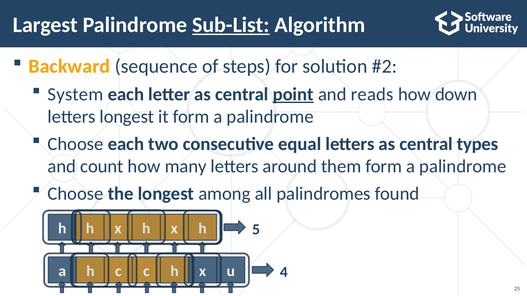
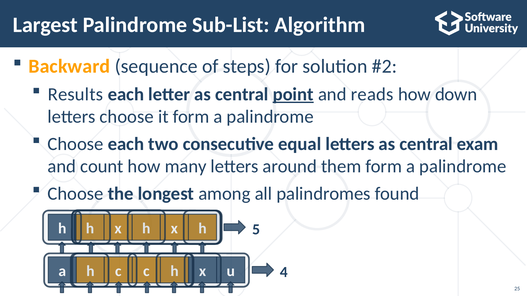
Sub-List underline: present -> none
System: System -> Results
letters longest: longest -> choose
types: types -> exam
